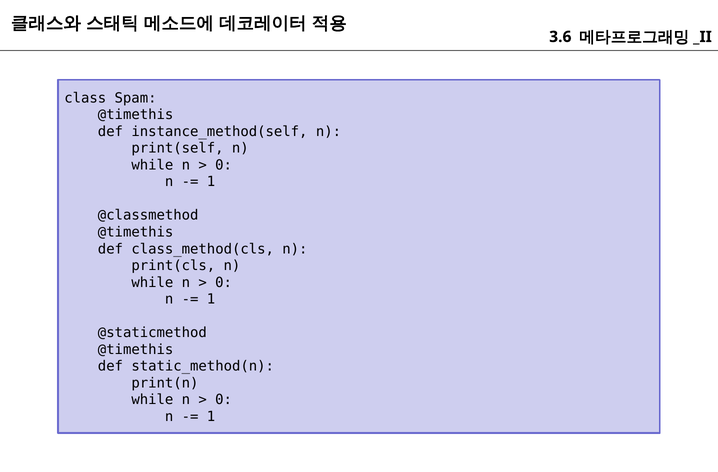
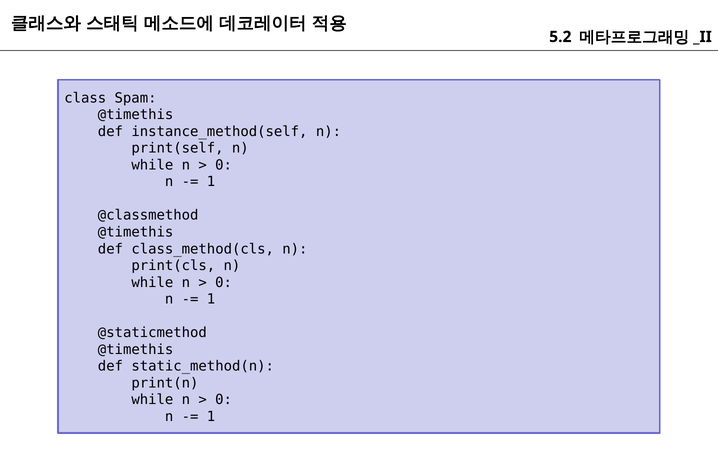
3.6: 3.6 -> 5.2
